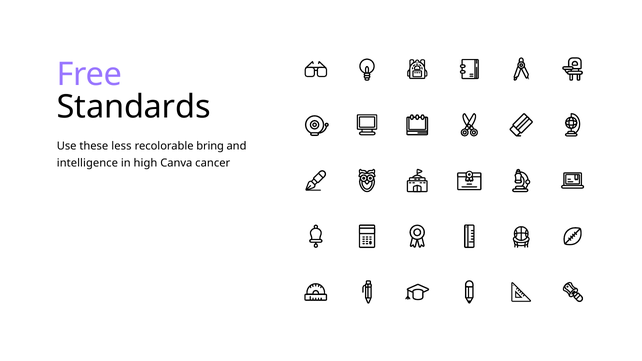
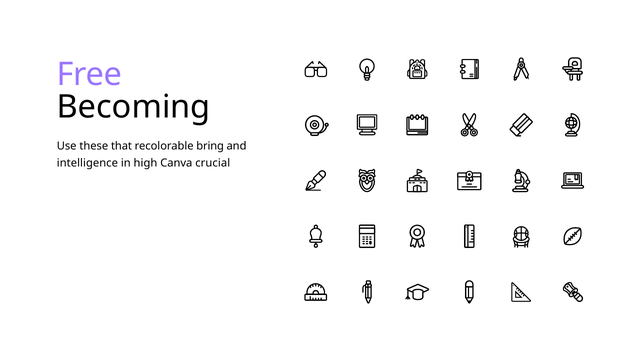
Standards: Standards -> Becoming
less: less -> that
cancer: cancer -> crucial
